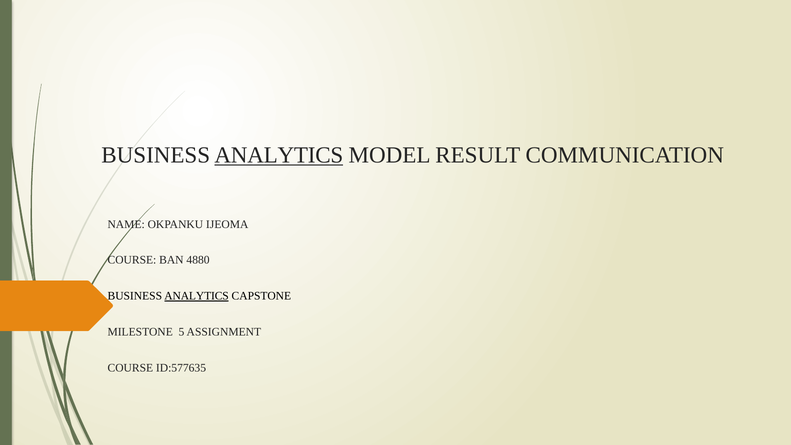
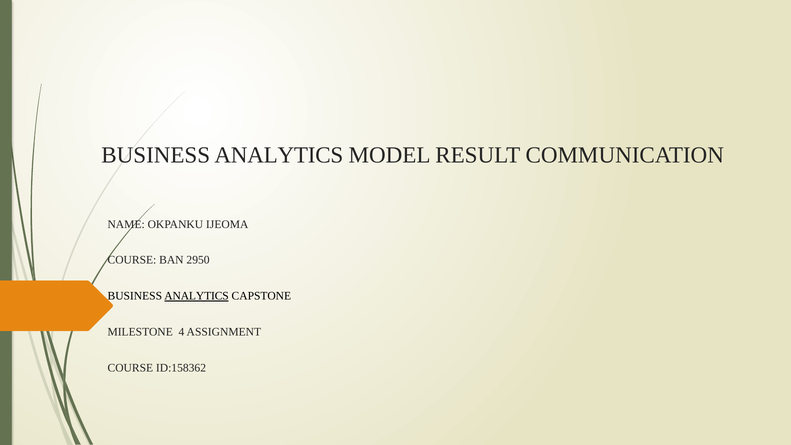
ANALYTICS at (279, 155) underline: present -> none
4880: 4880 -> 2950
5: 5 -> 4
ID:577635: ID:577635 -> ID:158362
